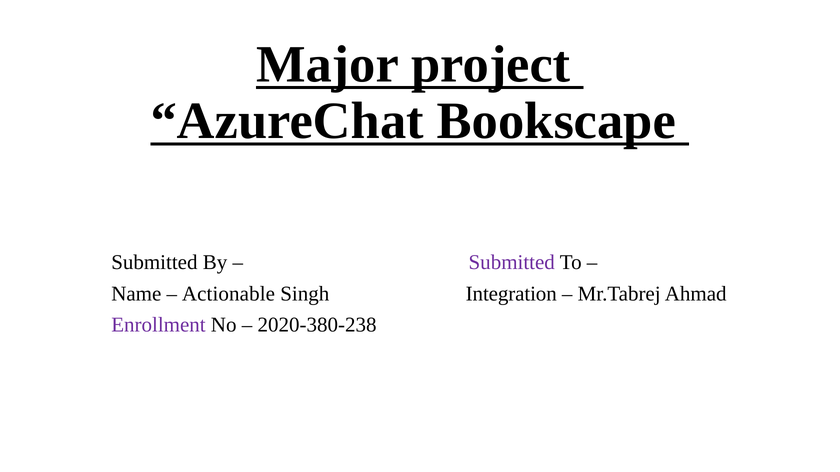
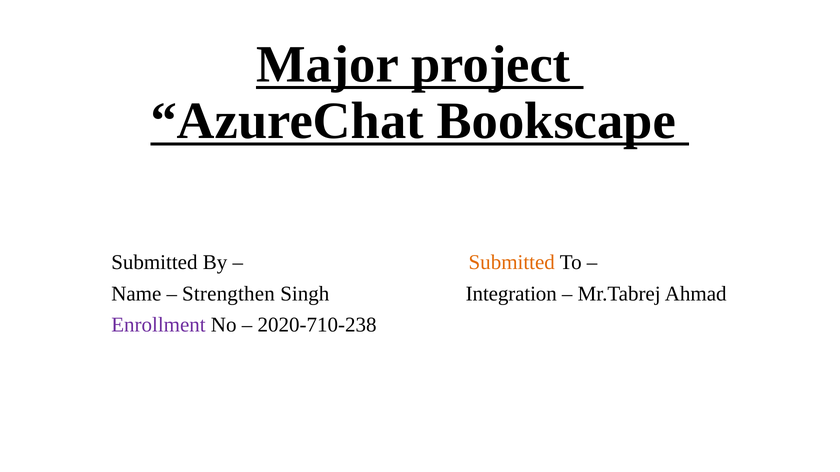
Submitted at (512, 263) colour: purple -> orange
Actionable: Actionable -> Strengthen
2020-380-238: 2020-380-238 -> 2020-710-238
